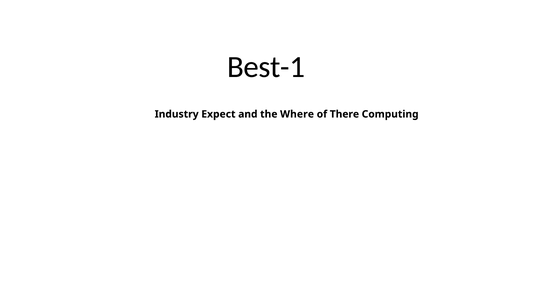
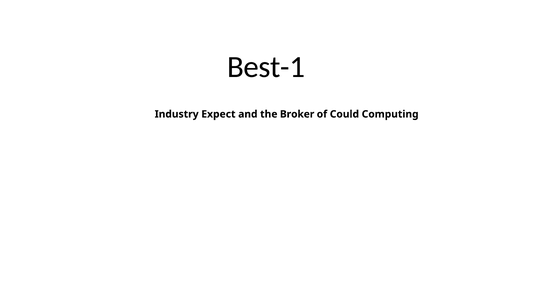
Where: Where -> Broker
There: There -> Could
